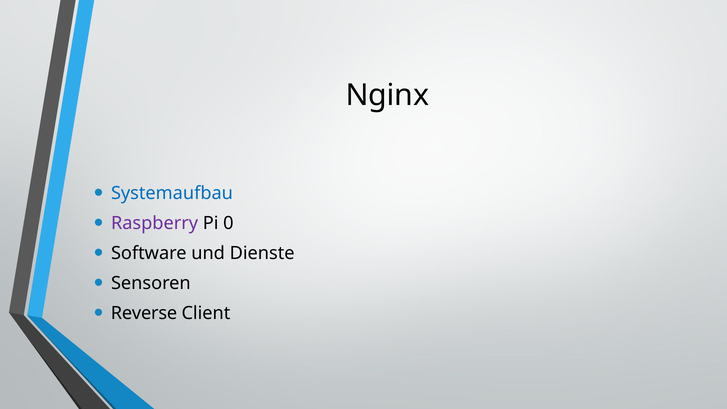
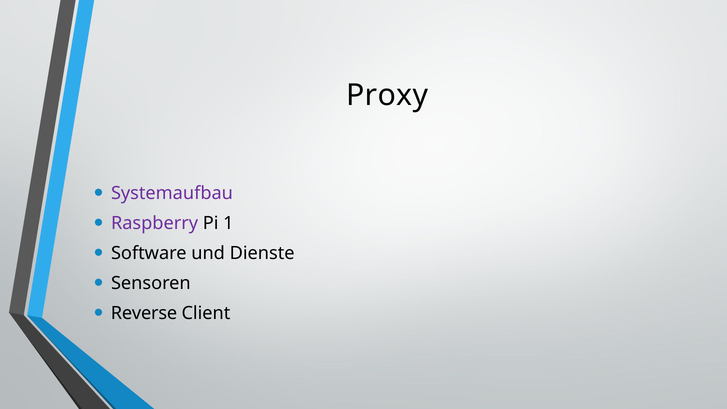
Nginx: Nginx -> Proxy
Systemaufbau colour: blue -> purple
0: 0 -> 1
